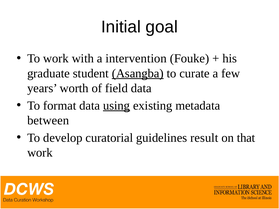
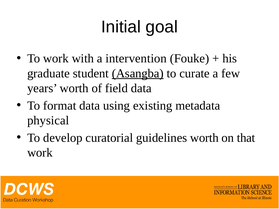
using underline: present -> none
between: between -> physical
guidelines result: result -> worth
